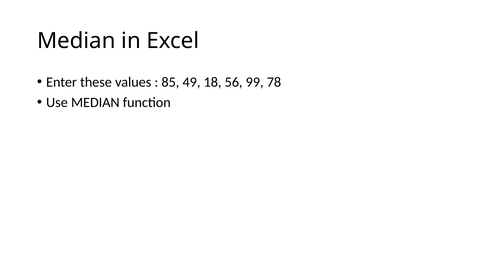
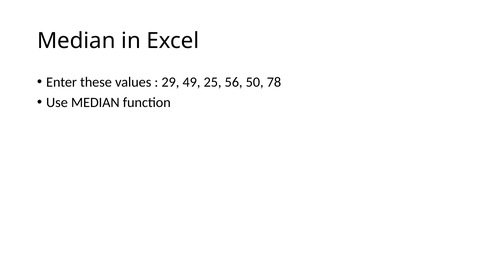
85: 85 -> 29
18: 18 -> 25
99: 99 -> 50
